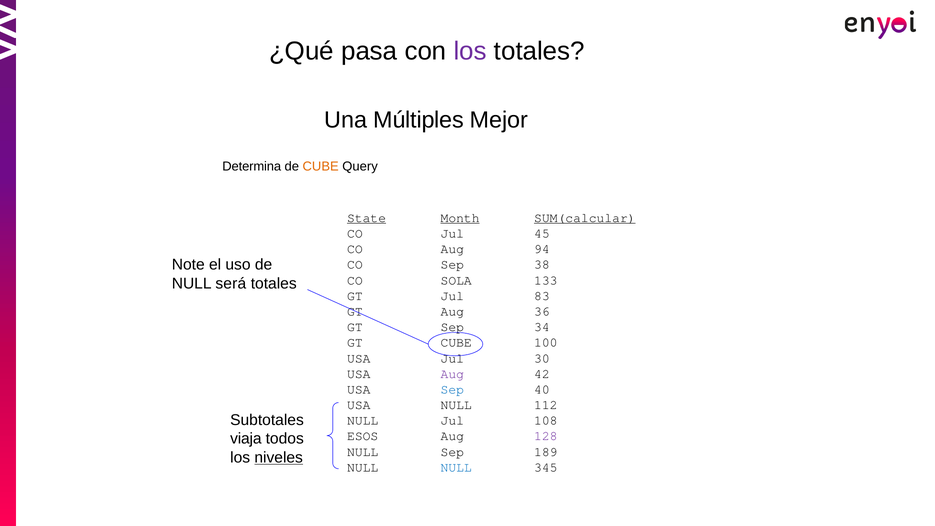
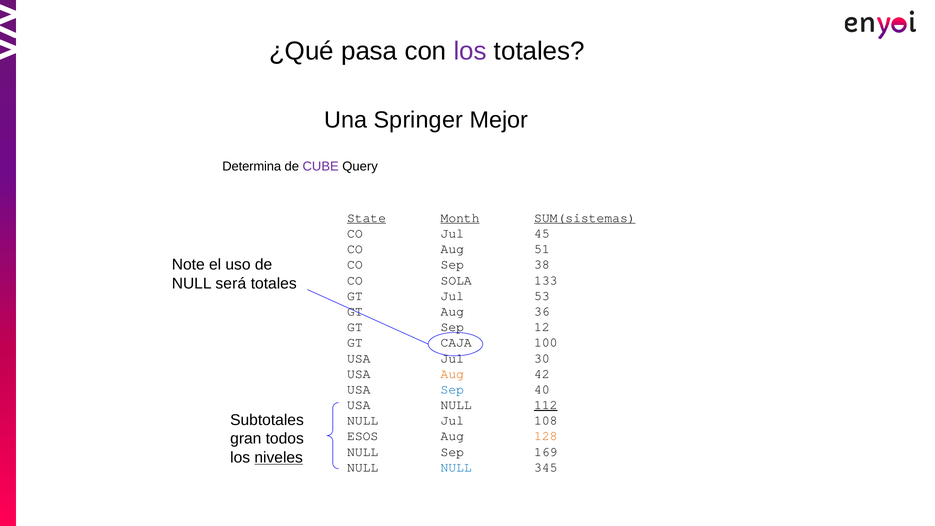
Múltiples: Múltiples -> Springer
CUBE at (321, 167) colour: orange -> purple
SUM(calcular: SUM(calcular -> SUM(sistemas
94: 94 -> 51
83: 83 -> 53
34: 34 -> 12
GT CUBE: CUBE -> CAJA
Aug at (452, 374) colour: purple -> orange
112 underline: none -> present
128 colour: purple -> orange
viaja: viaja -> gran
189: 189 -> 169
